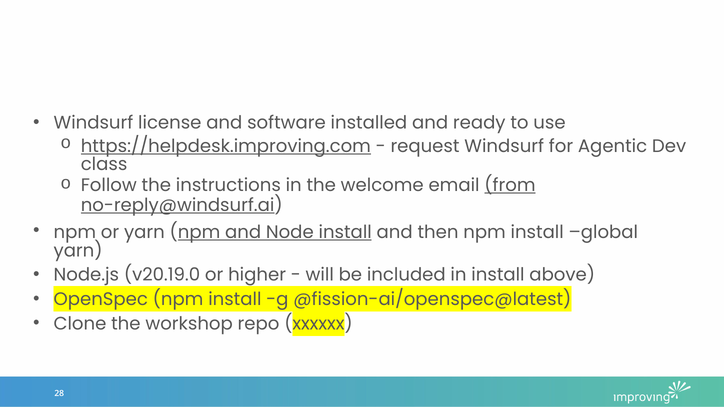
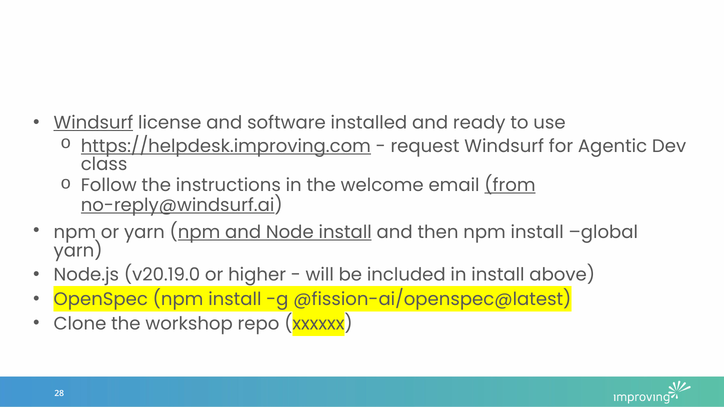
Windsurf at (93, 123) underline: none -> present
